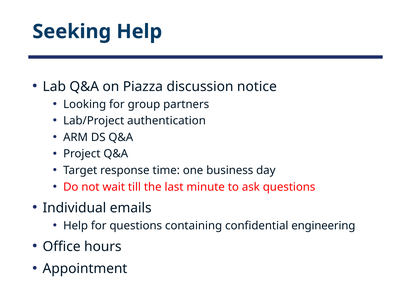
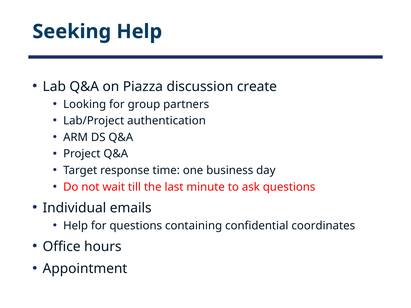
notice: notice -> create
engineering: engineering -> coordinates
